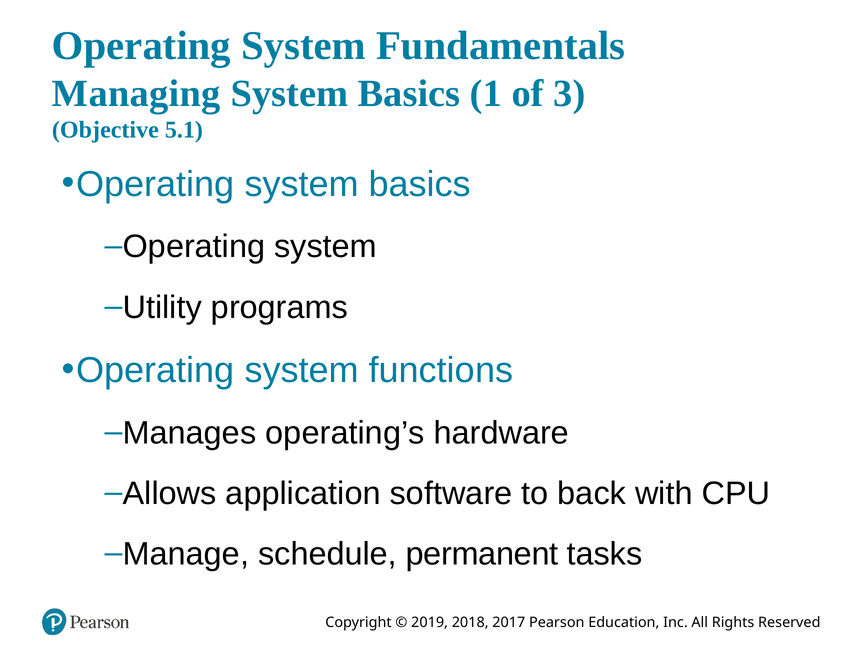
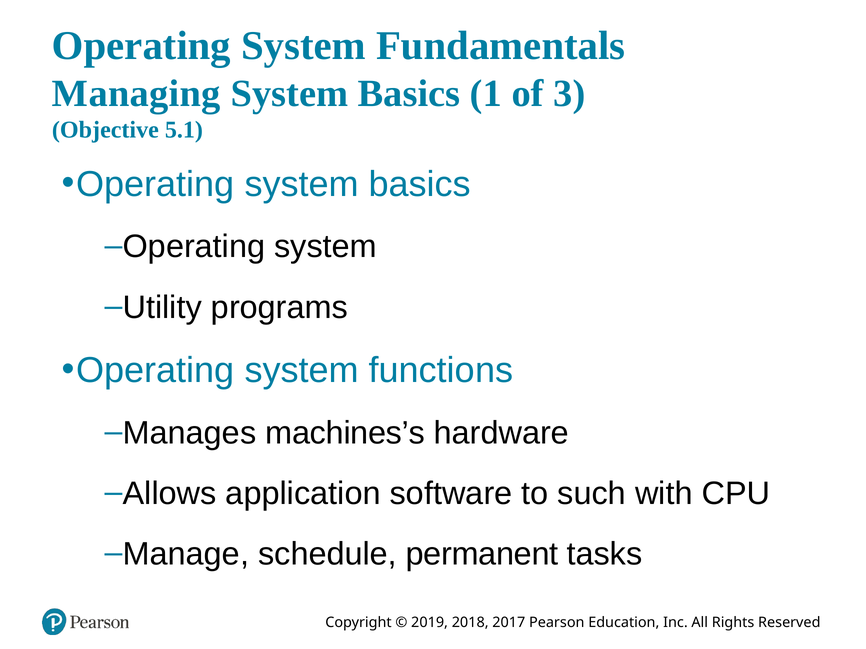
operating’s: operating’s -> machines’s
back: back -> such
